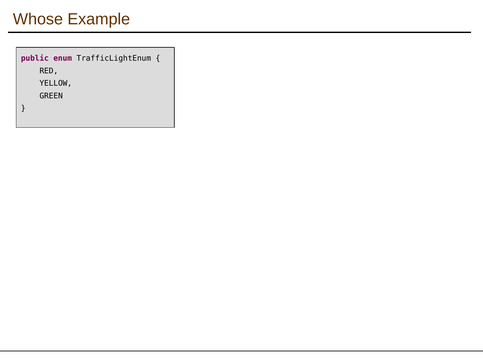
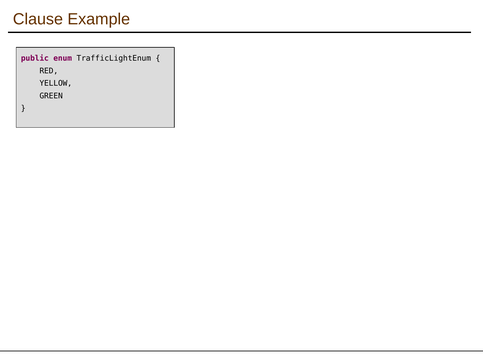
Whose: Whose -> Clause
